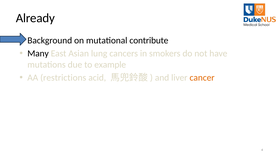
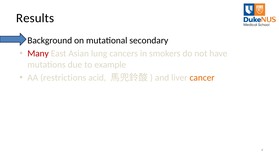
Already: Already -> Results
contribute: contribute -> secondary
Many colour: black -> red
